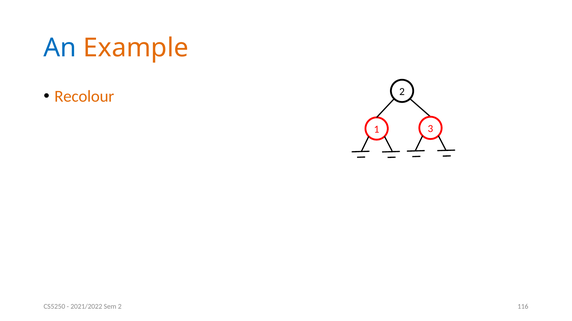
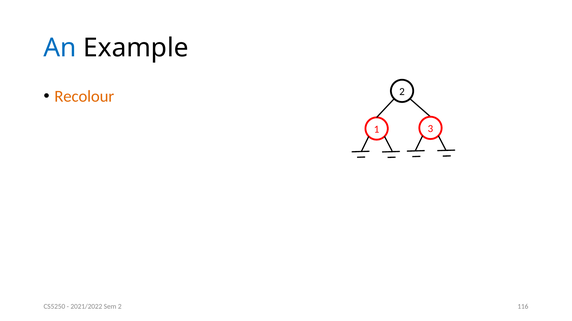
Example colour: orange -> black
